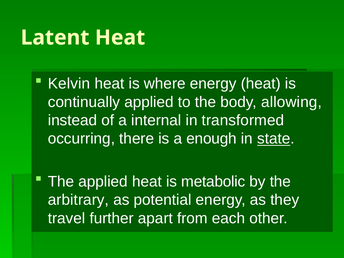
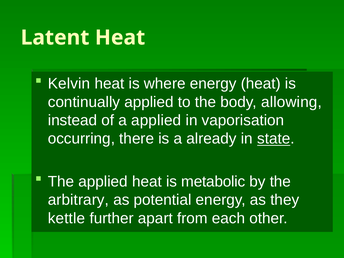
a internal: internal -> applied
transformed: transformed -> vaporisation
enough: enough -> already
travel: travel -> kettle
